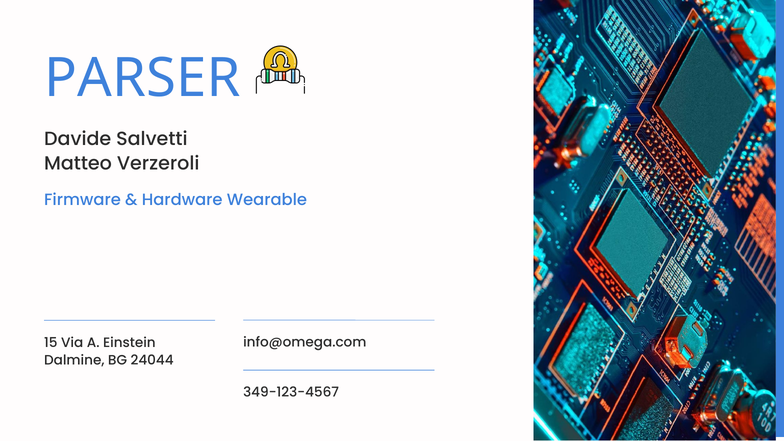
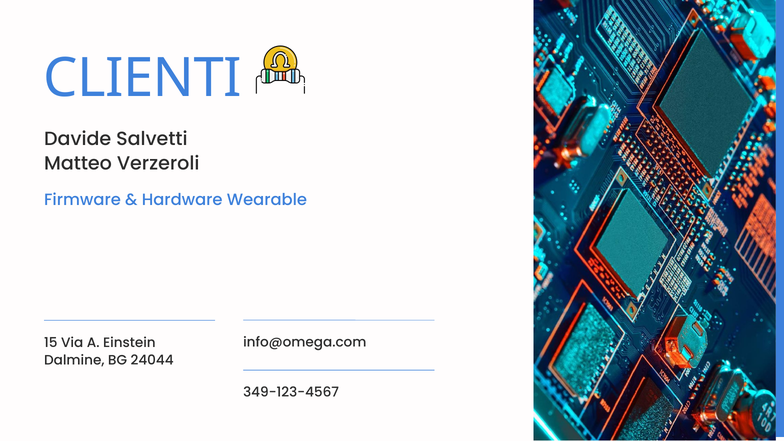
PARSER: PARSER -> CLIENTI
